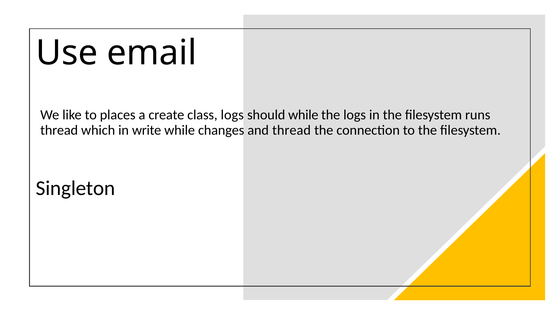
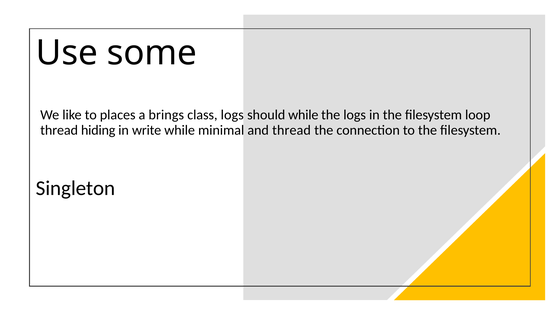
email: email -> some
create: create -> brings
runs: runs -> loop
which: which -> hiding
changes: changes -> minimal
